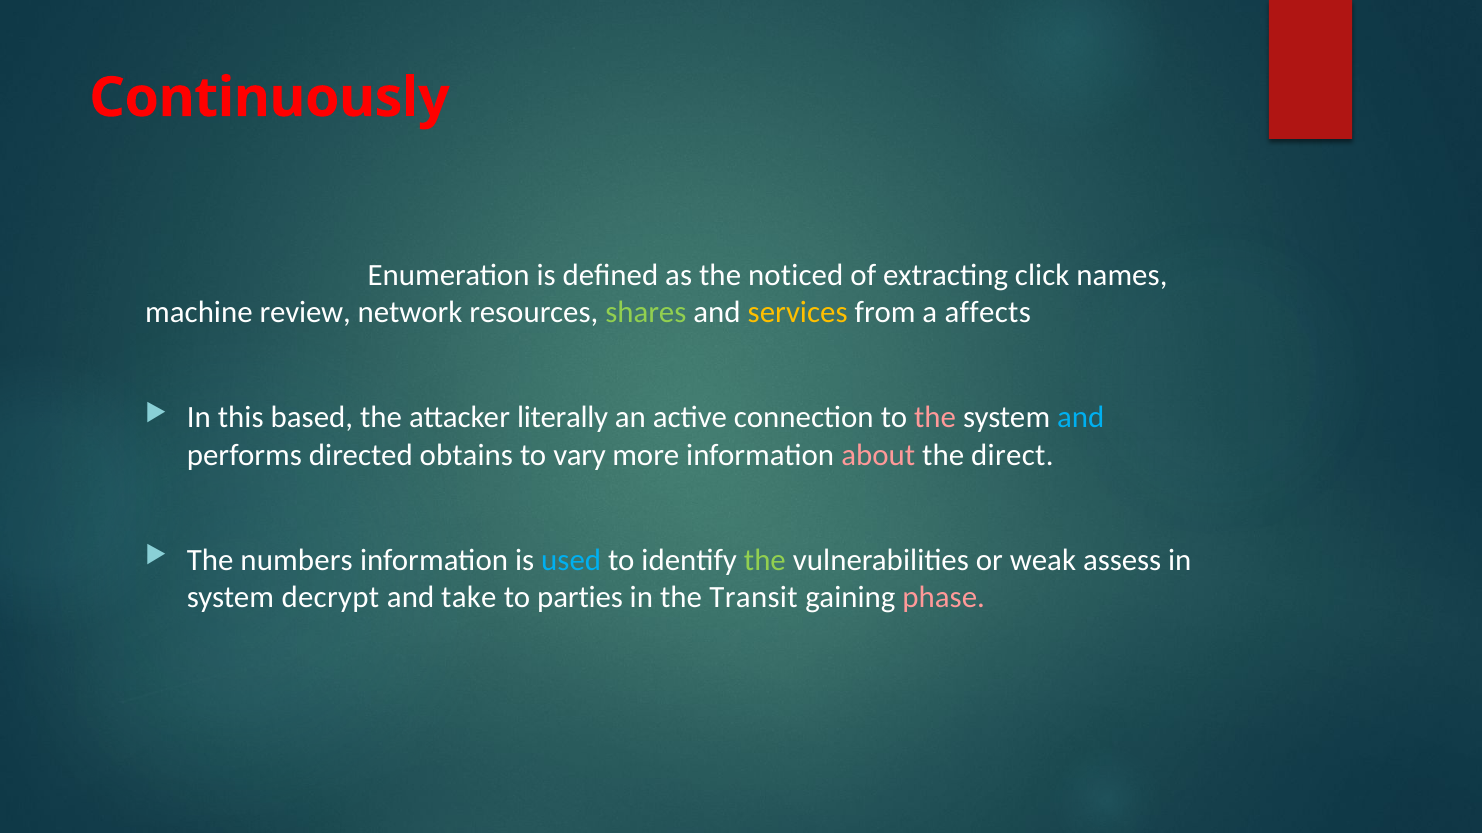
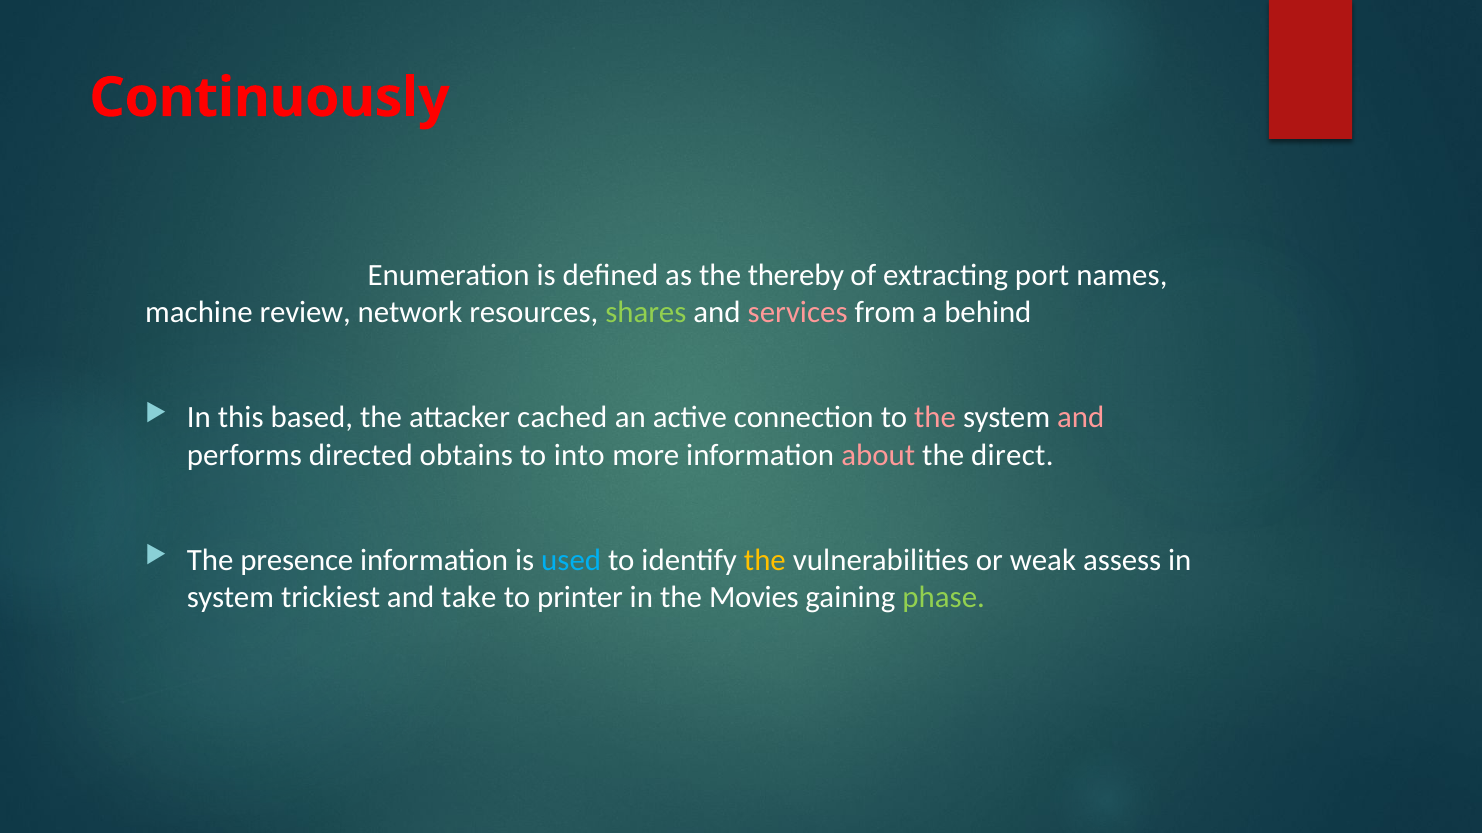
noticed: noticed -> thereby
click: click -> port
services colour: yellow -> pink
affects: affects -> behind
literally: literally -> cached
and at (1081, 418) colour: light blue -> pink
vary: vary -> into
numbers: numbers -> presence
the at (765, 560) colour: light green -> yellow
decrypt: decrypt -> trickiest
parties: parties -> printer
Transit: Transit -> Movies
phase colour: pink -> light green
